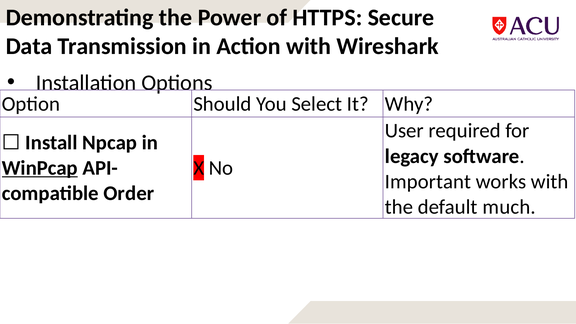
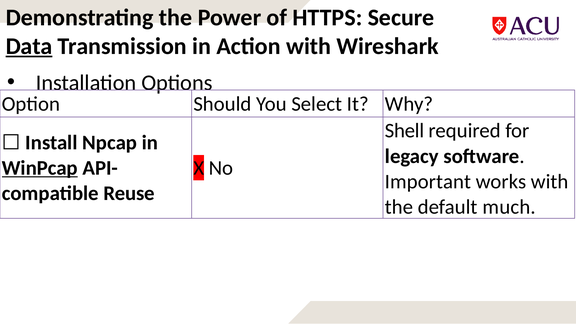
Data underline: none -> present
User: User -> Shell
Order: Order -> Reuse
